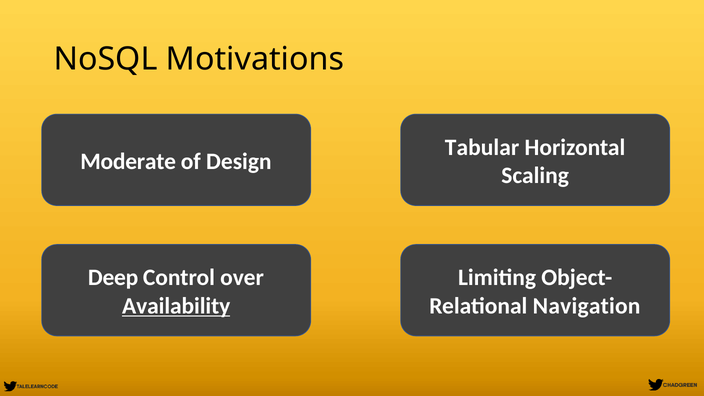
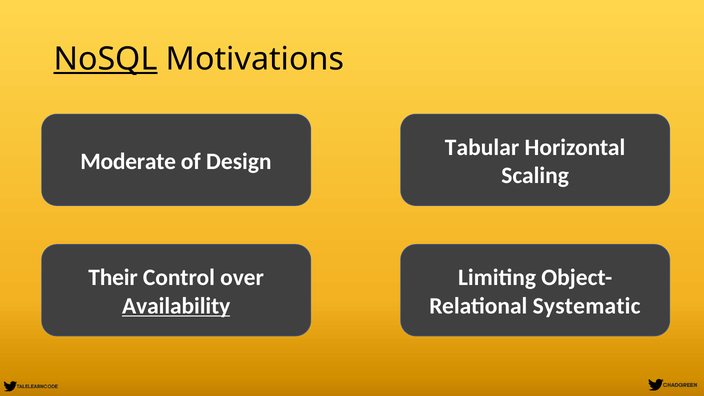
NoSQL underline: none -> present
Deep: Deep -> Their
Navigation: Navigation -> Systematic
